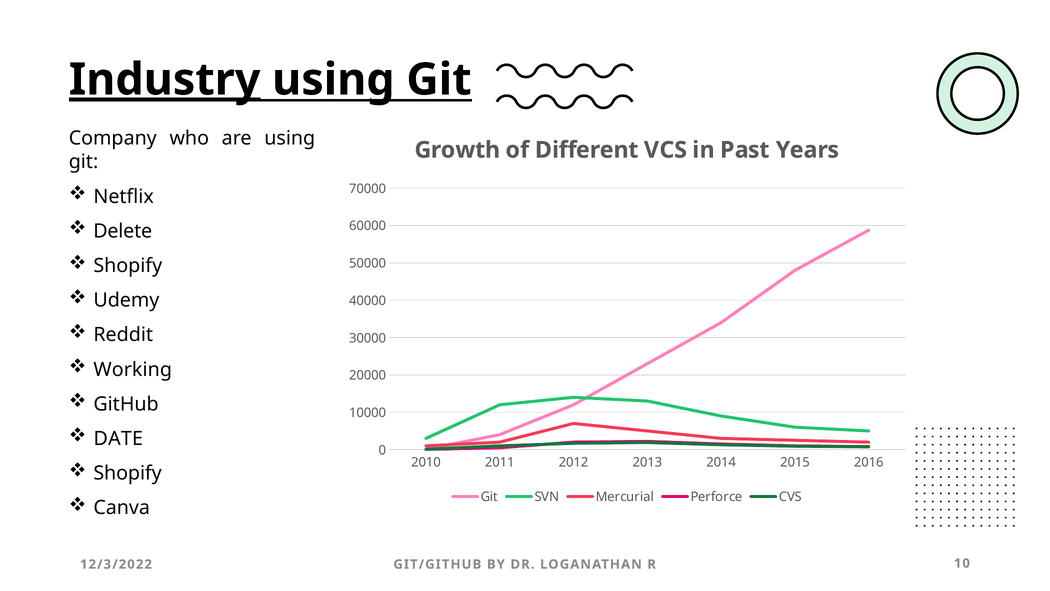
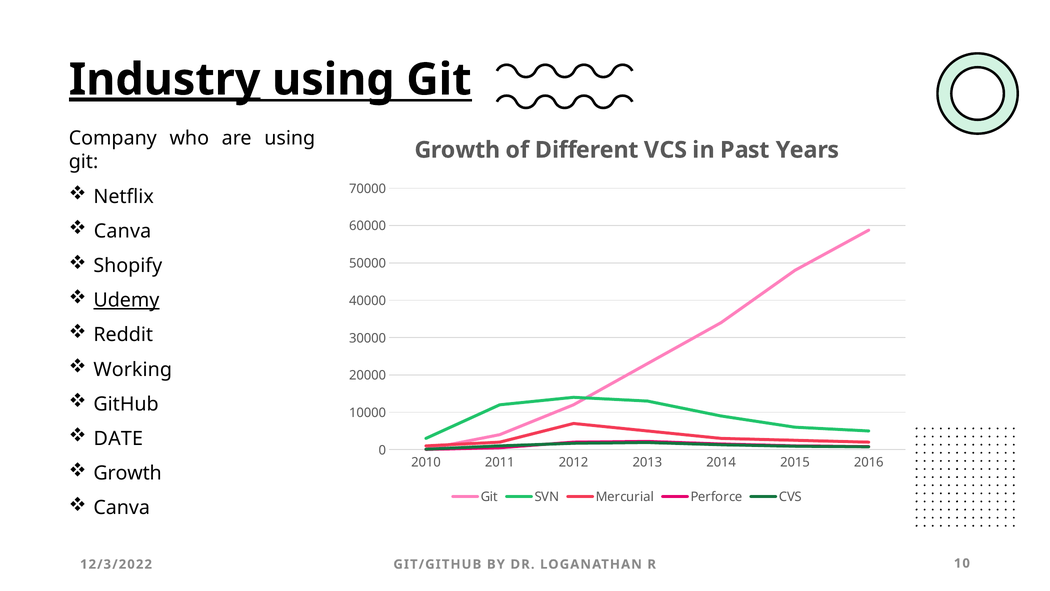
Delete at (123, 231): Delete -> Canva
Udemy underline: none -> present
Shopify at (128, 473): Shopify -> Growth
